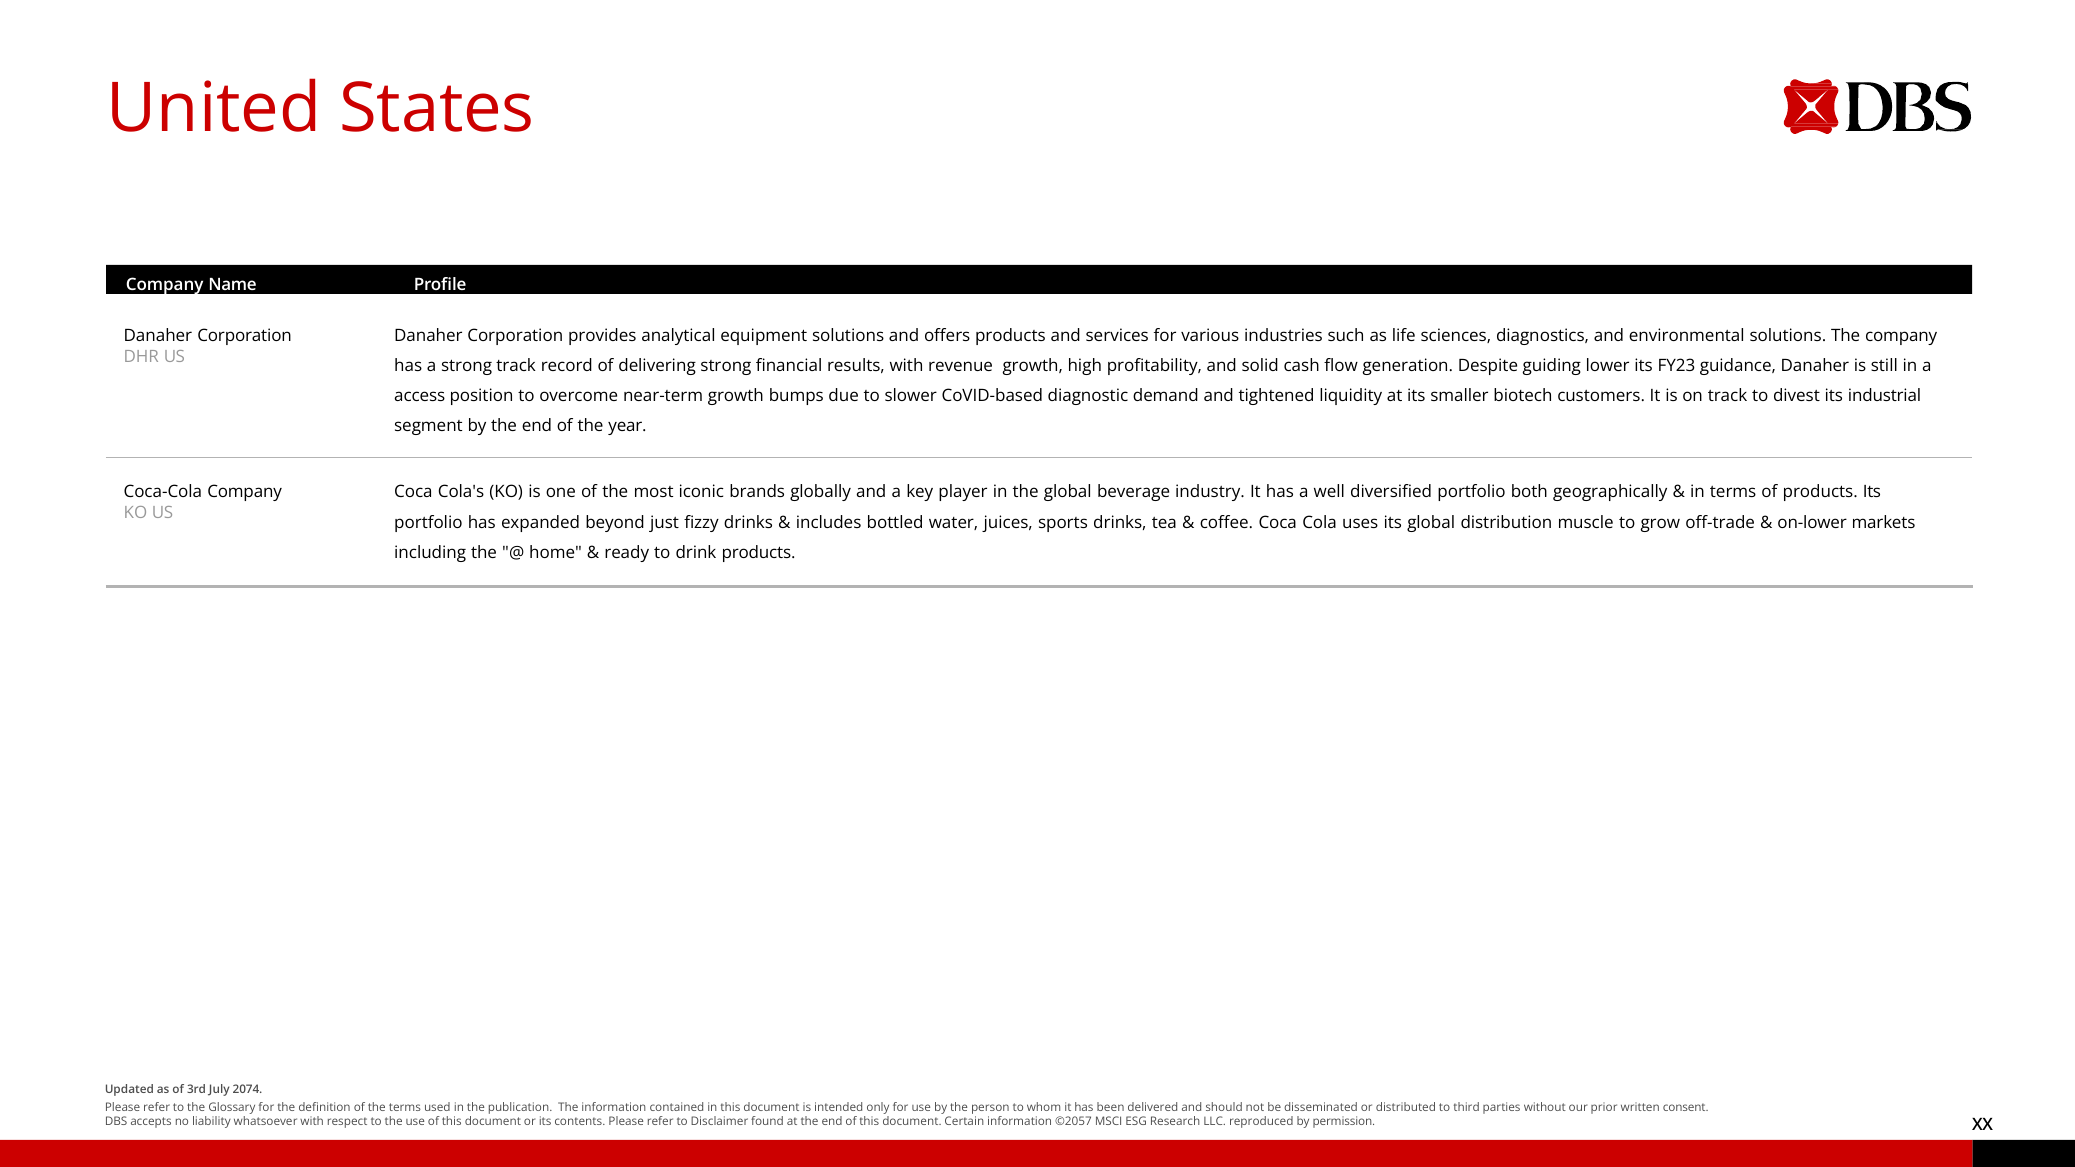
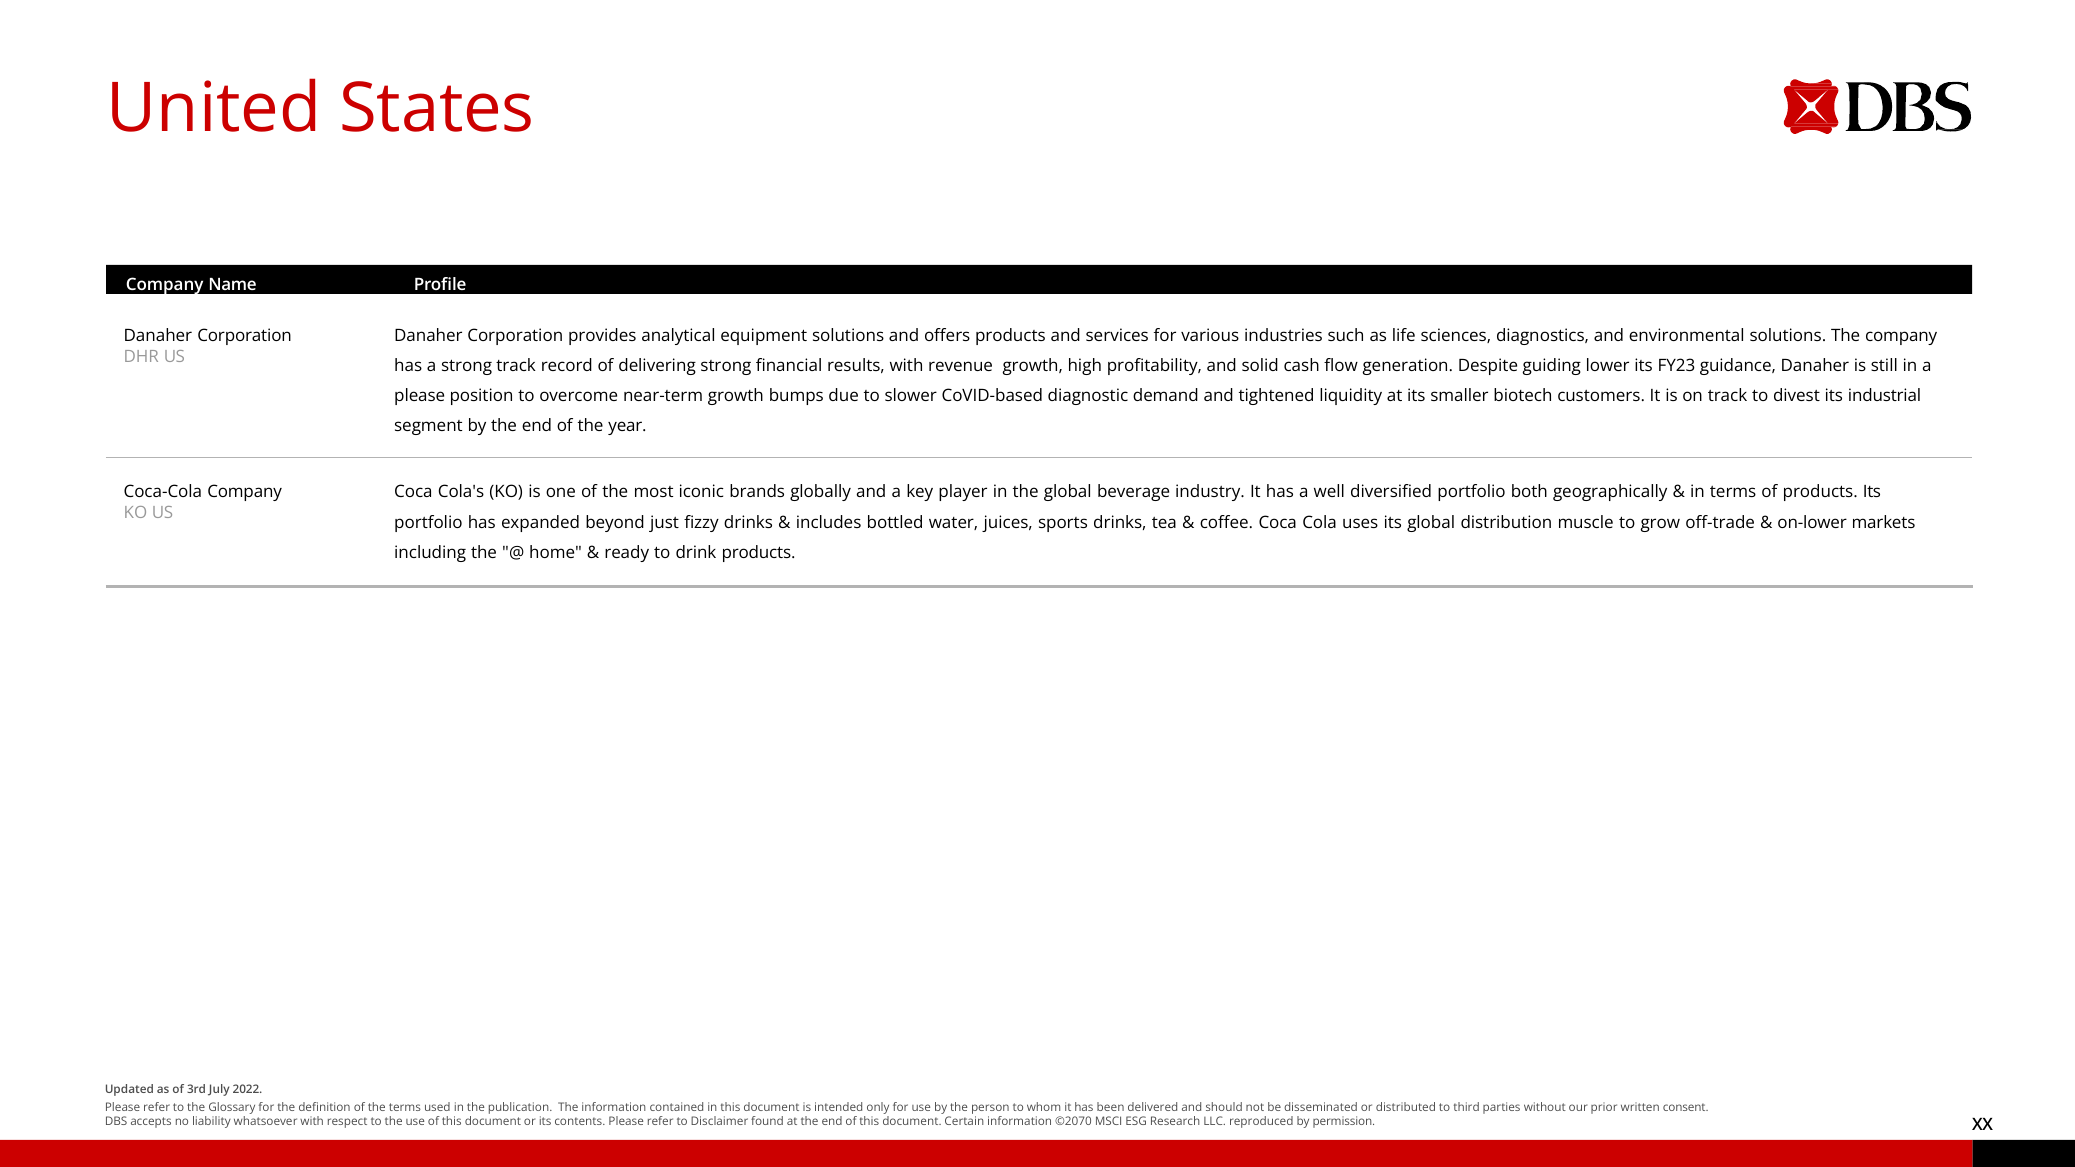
access at (420, 396): access -> please
2074: 2074 -> 2022
©2057: ©2057 -> ©2070
